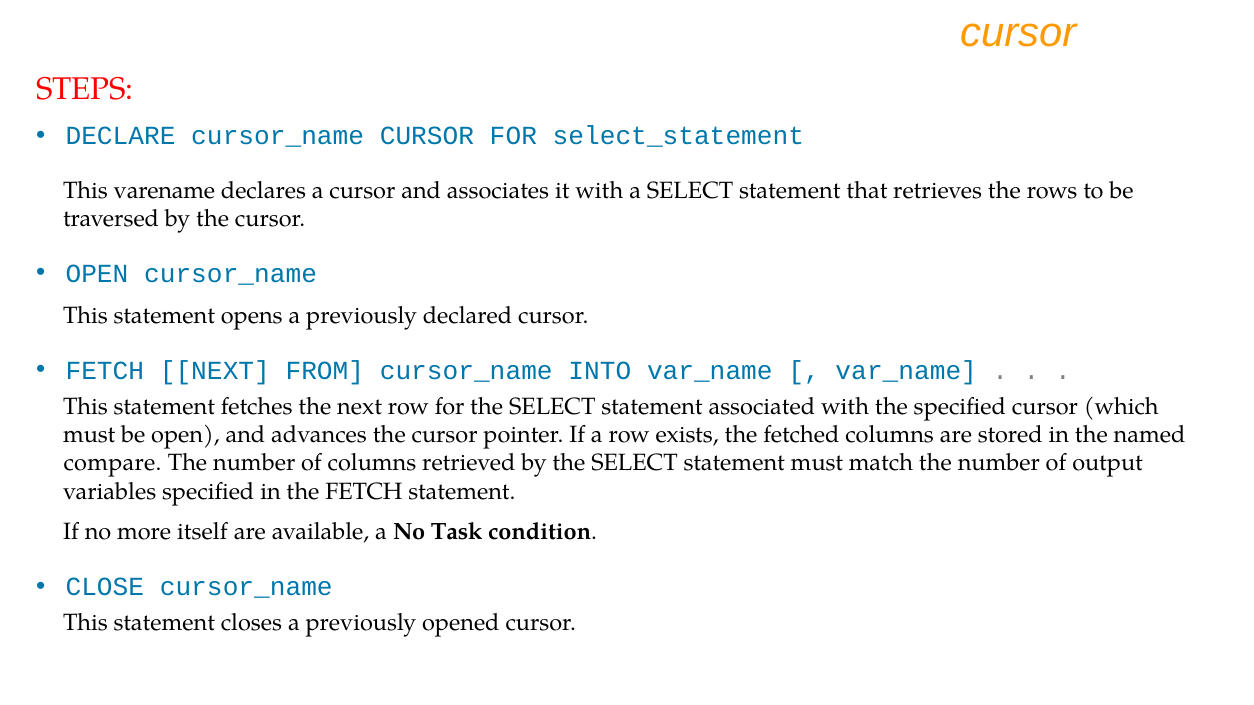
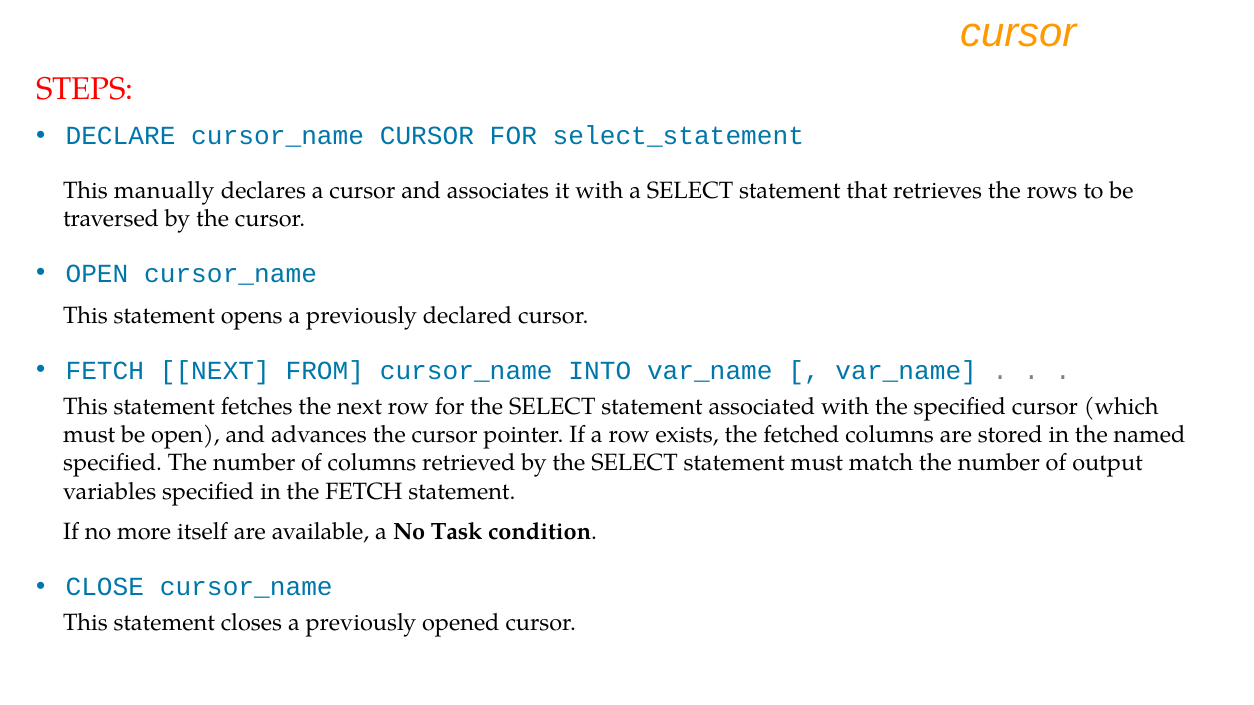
varename: varename -> manually
compare at (113, 463): compare -> specified
